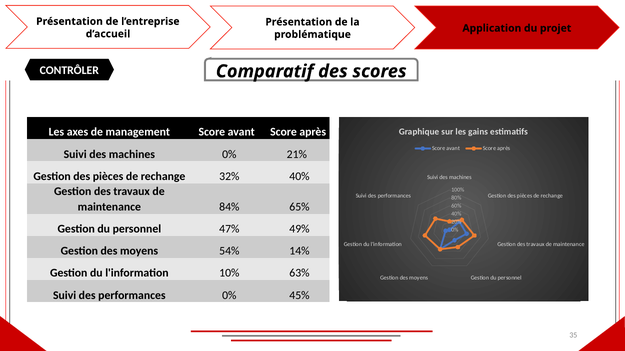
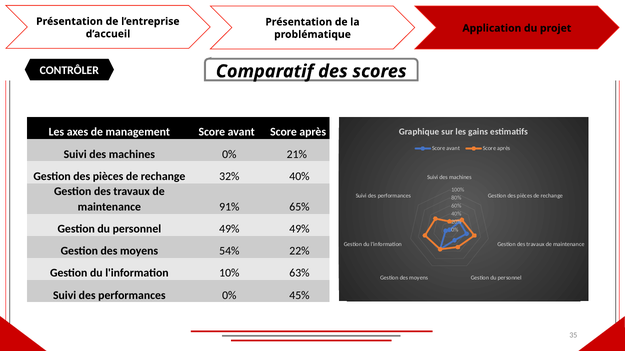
84%: 84% -> 91%
personnel 47%: 47% -> 49%
14%: 14% -> 22%
